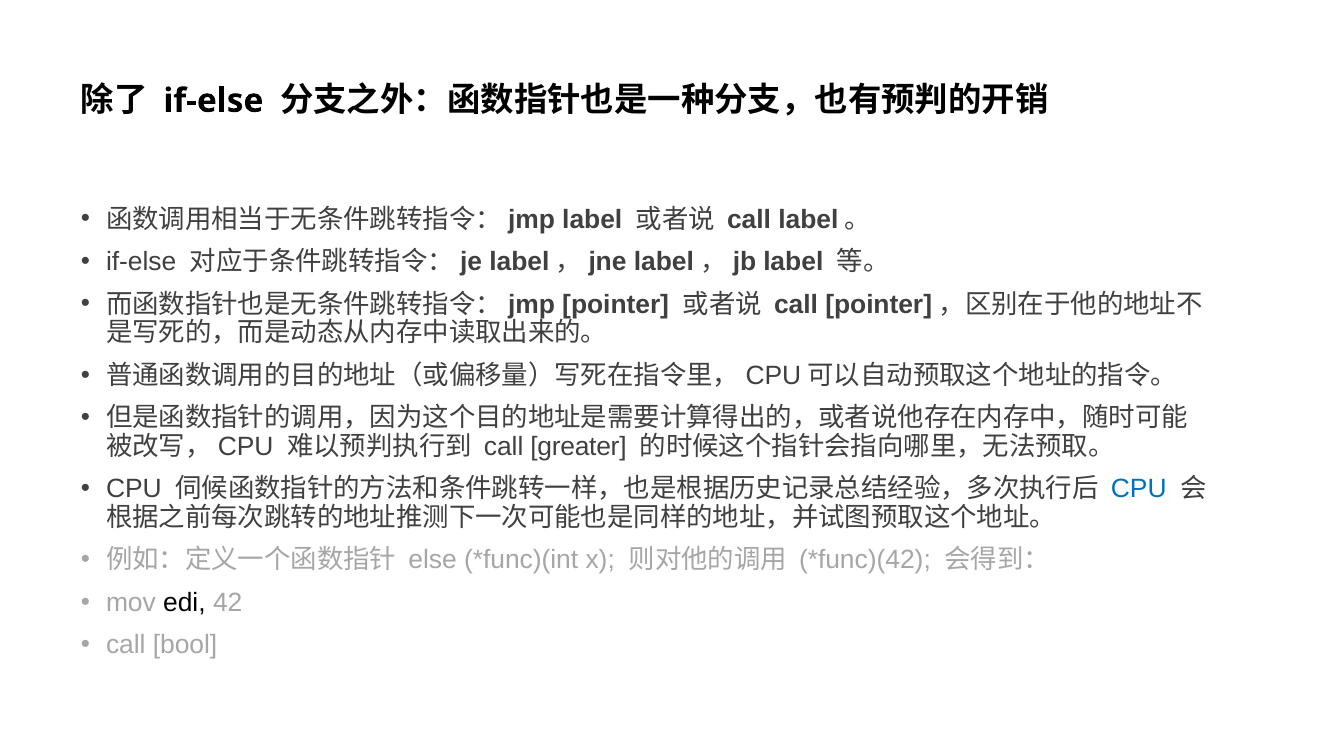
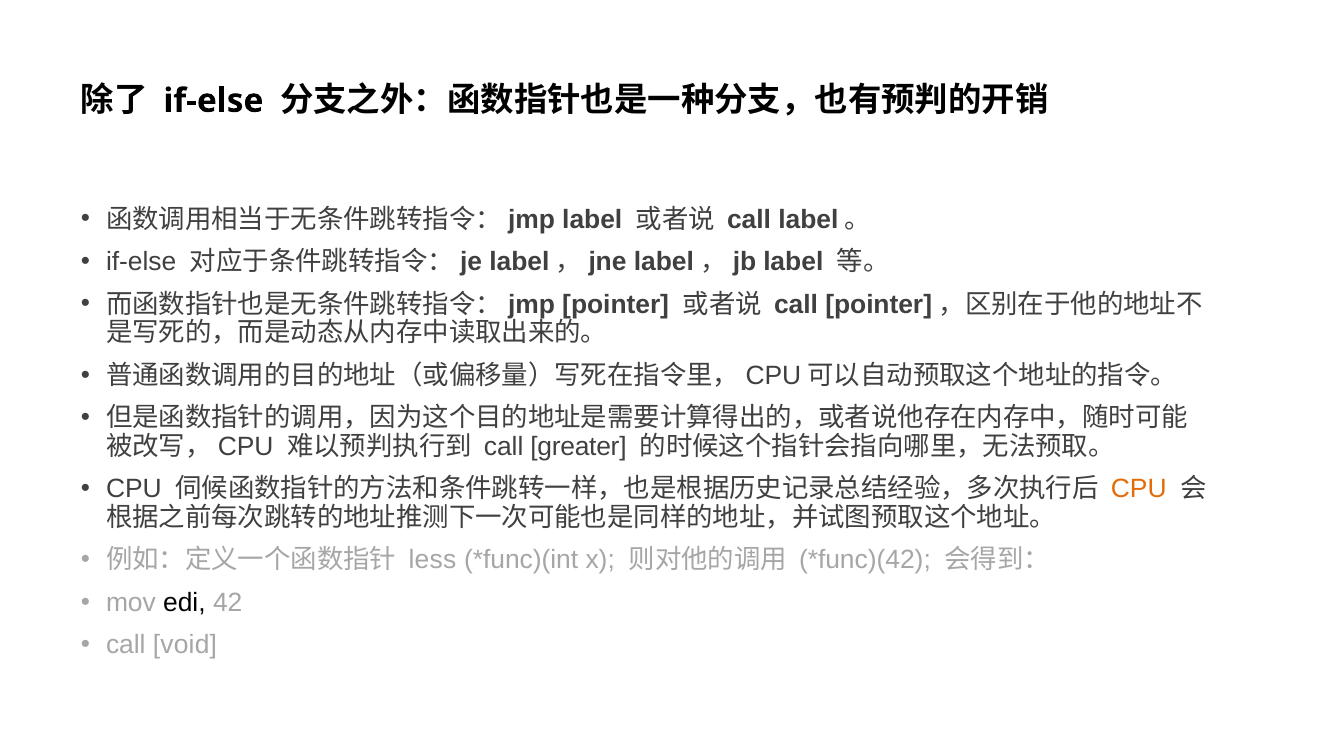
CPU at (1139, 489) colour: blue -> orange
else: else -> less
bool: bool -> void
